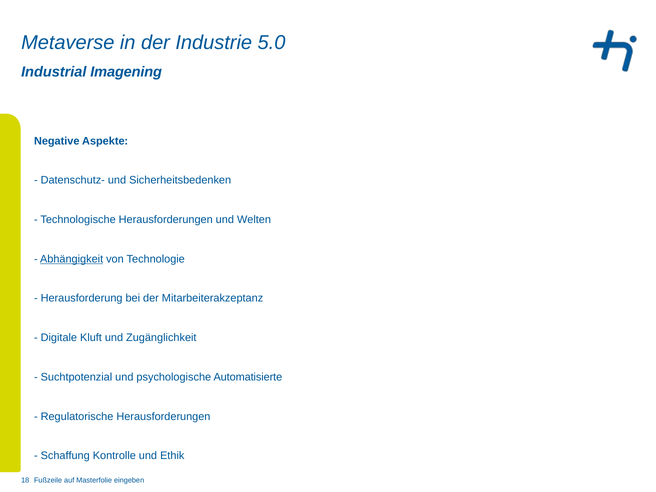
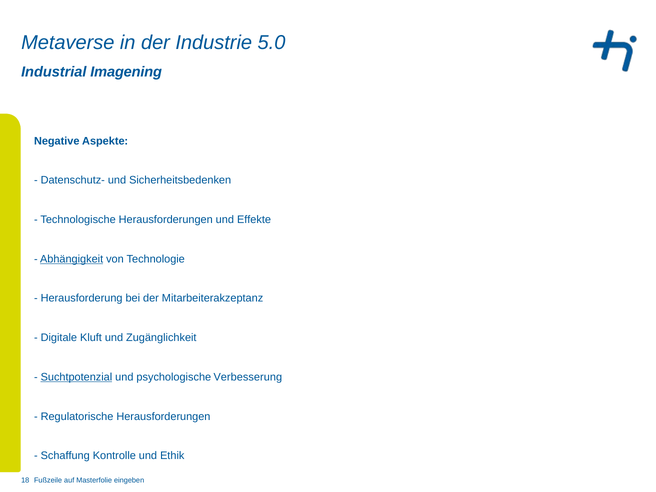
Welten: Welten -> Effekte
Suchtpotenzial underline: none -> present
Automatisierte: Automatisierte -> Verbesserung
